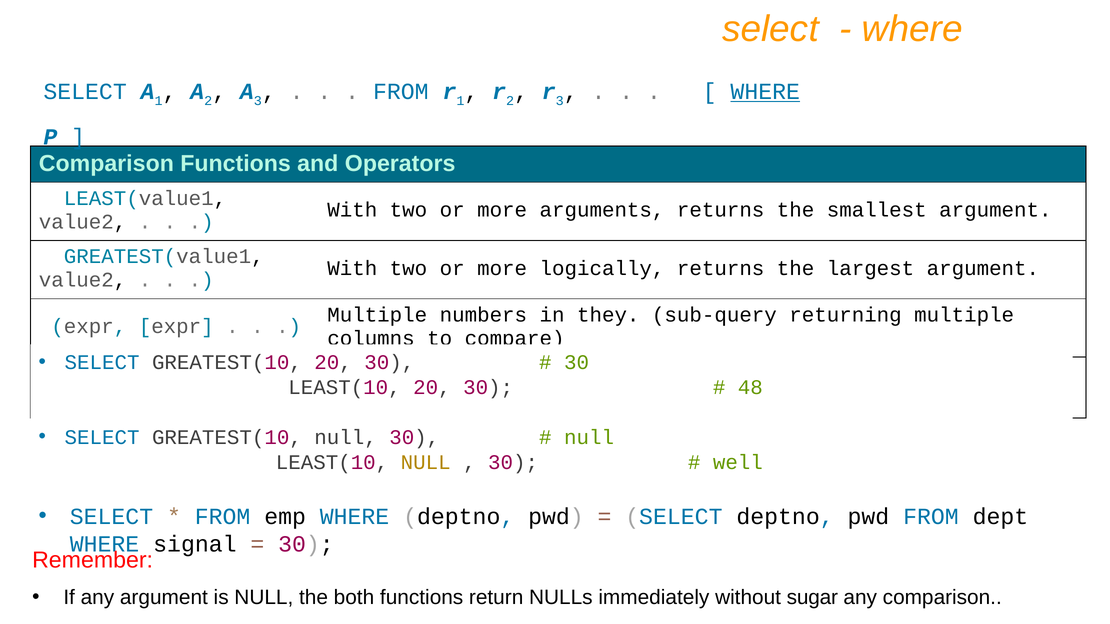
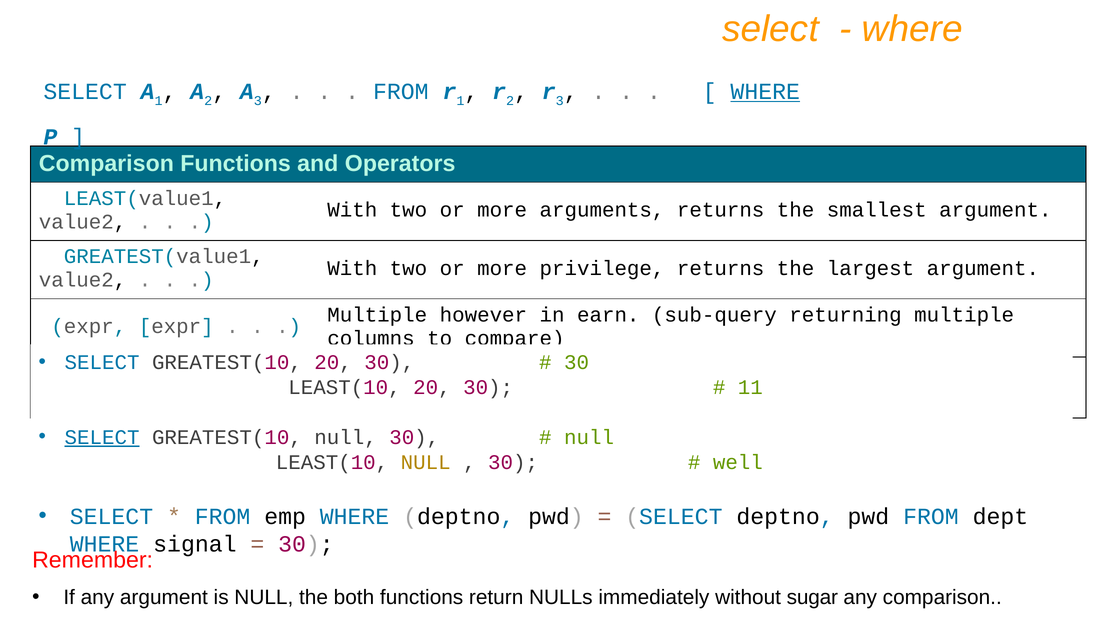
logically: logically -> privilege
numbers: numbers -> however
they: they -> earn
48: 48 -> 11
SELECT at (102, 437) underline: none -> present
